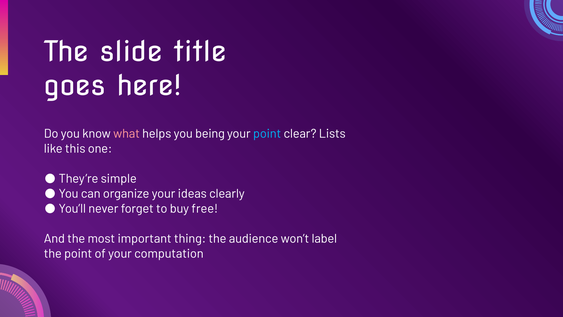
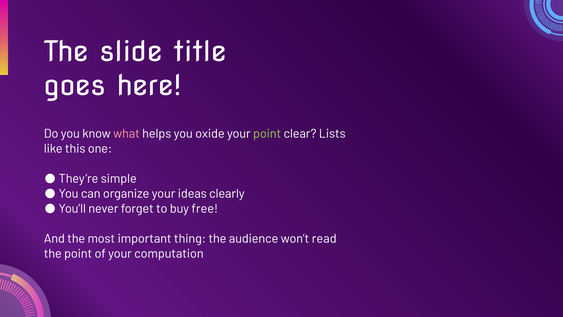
being: being -> oxide
point at (267, 133) colour: light blue -> light green
label: label -> read
